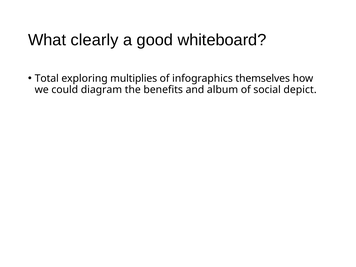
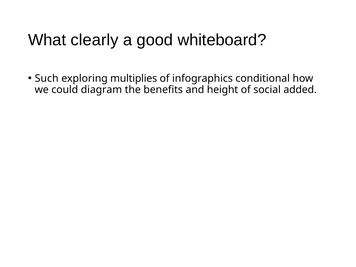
Total: Total -> Such
themselves: themselves -> conditional
album: album -> height
depict: depict -> added
